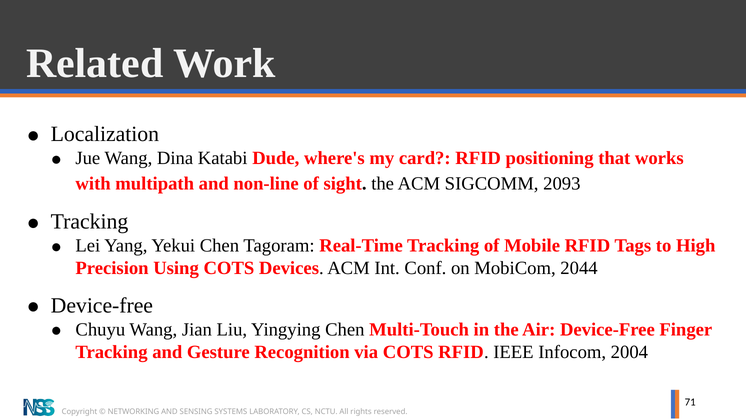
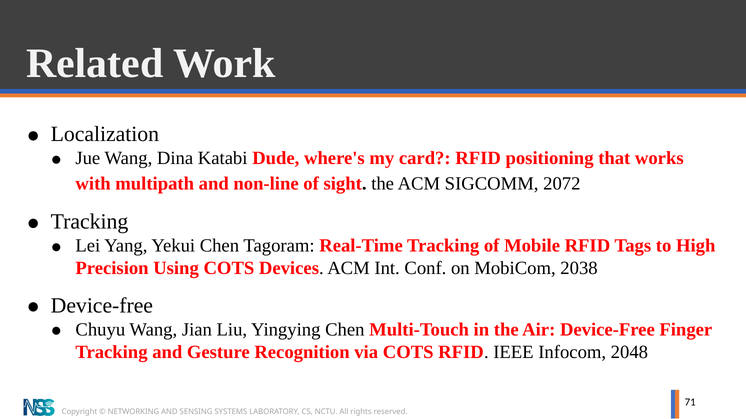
2093: 2093 -> 2072
2044: 2044 -> 2038
2004: 2004 -> 2048
